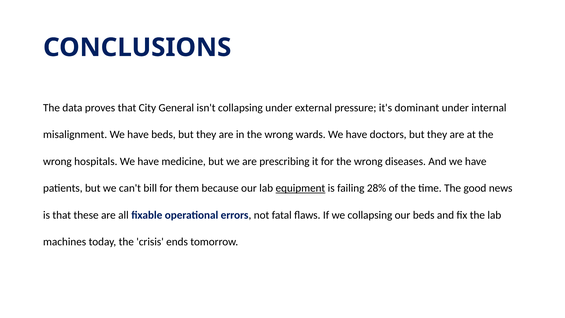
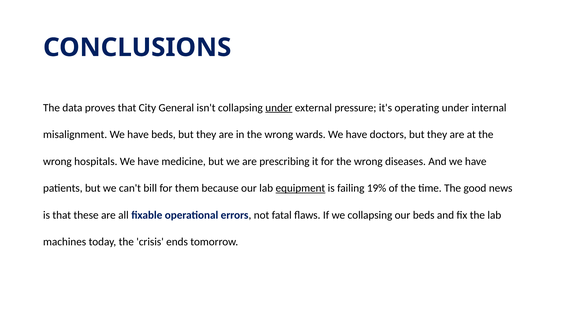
under at (279, 108) underline: none -> present
dominant: dominant -> operating
28%: 28% -> 19%
